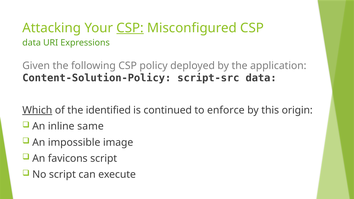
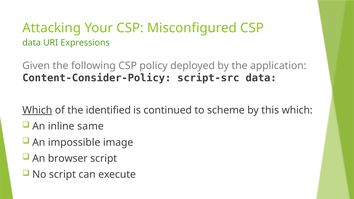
CSP at (130, 28) underline: present -> none
Content-Solution-Policy: Content-Solution-Policy -> Content-Consider-Policy
enforce: enforce -> scheme
this origin: origin -> which
favicons: favicons -> browser
